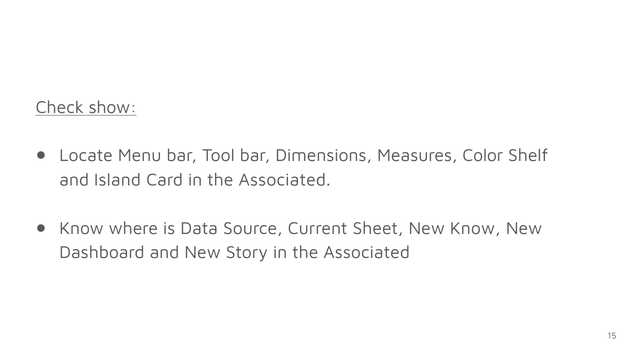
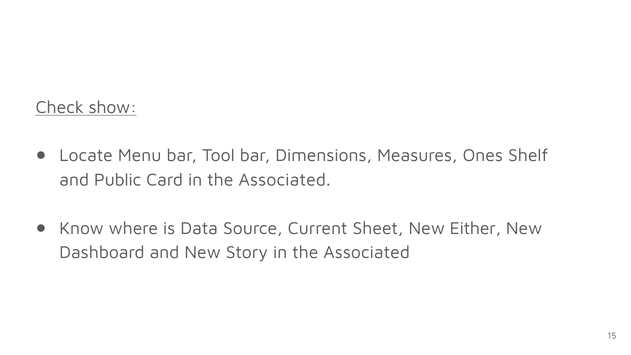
Color: Color -> Ones
Island: Island -> Public
New Know: Know -> Either
